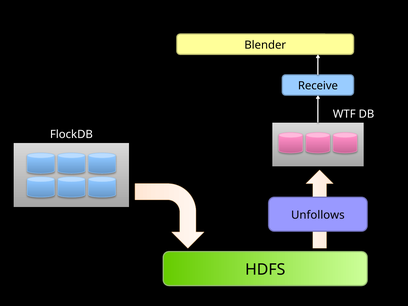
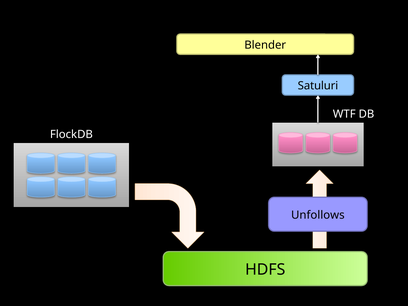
Receive: Receive -> Satuluri
